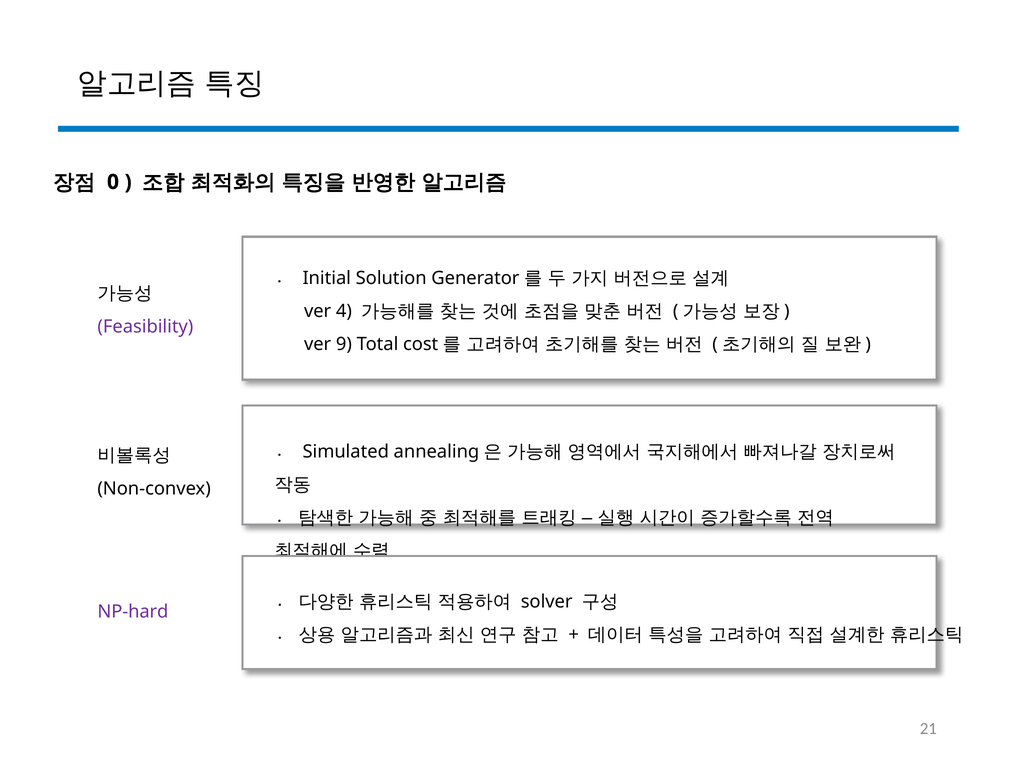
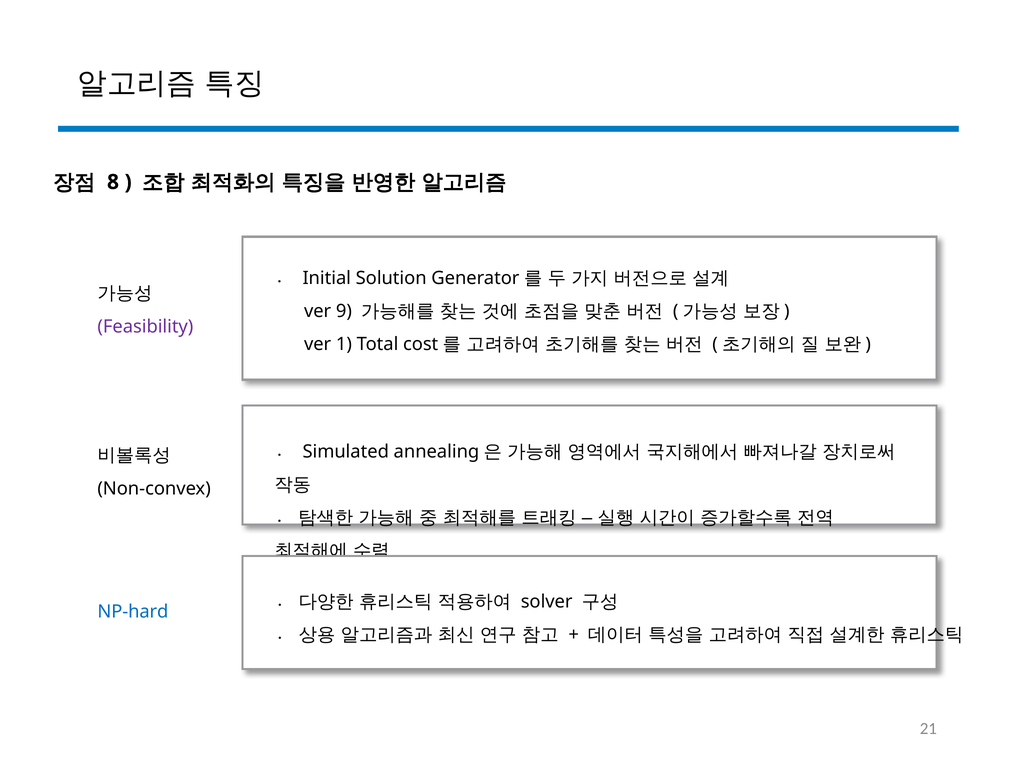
0: 0 -> 8
4: 4 -> 9
9: 9 -> 1
NP-hard colour: purple -> blue
